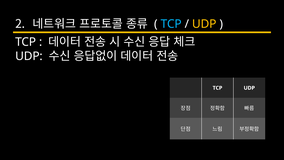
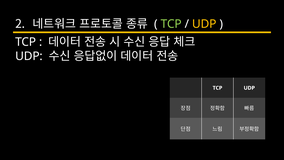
TCP at (171, 24) colour: light blue -> light green
